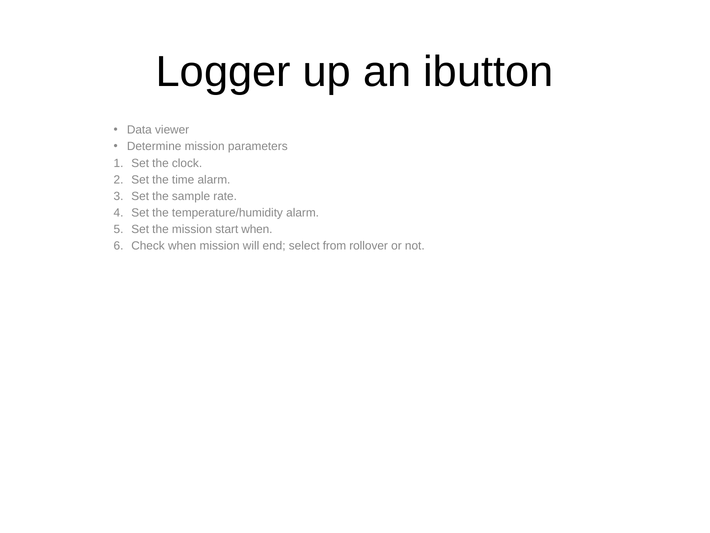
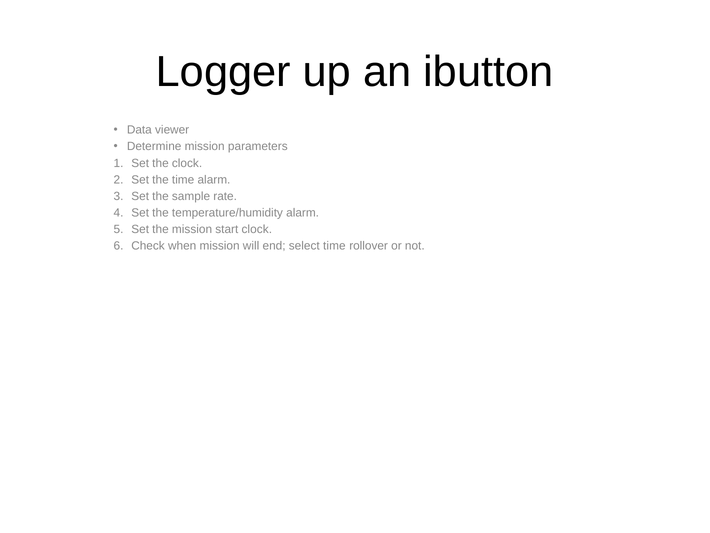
start when: when -> clock
select from: from -> time
